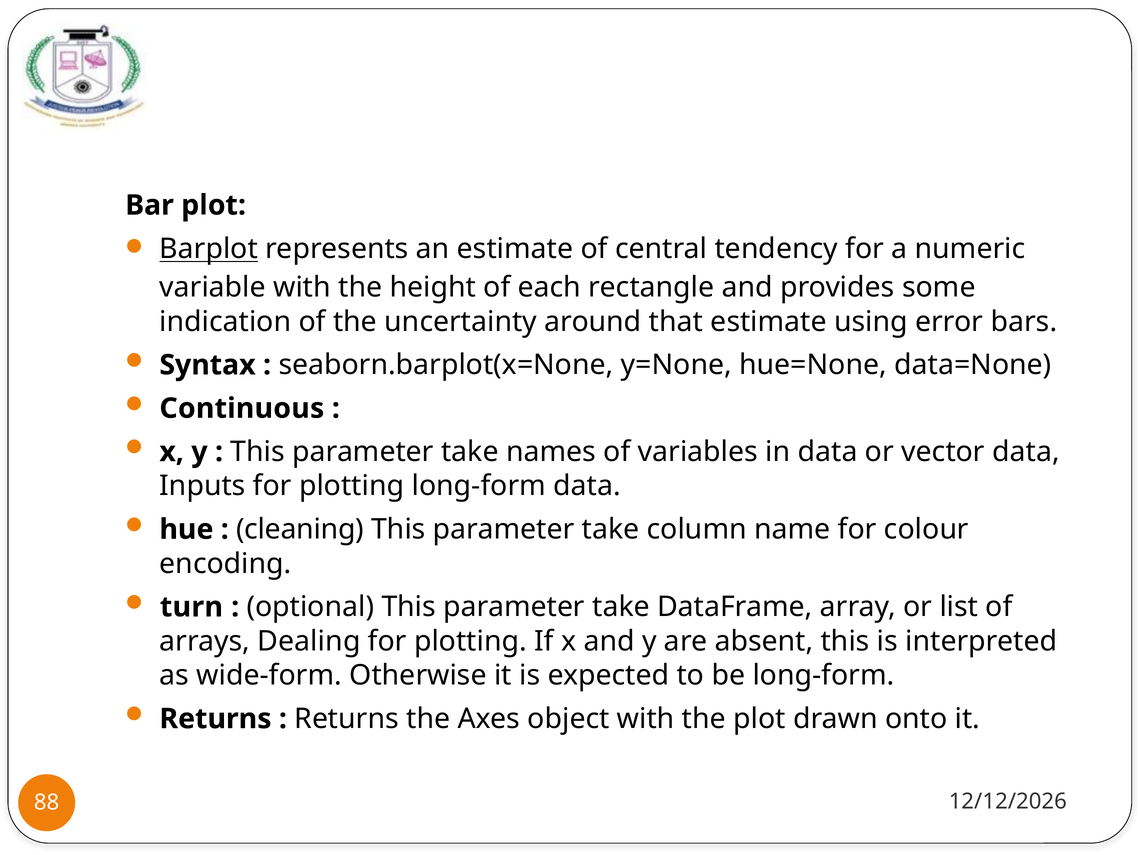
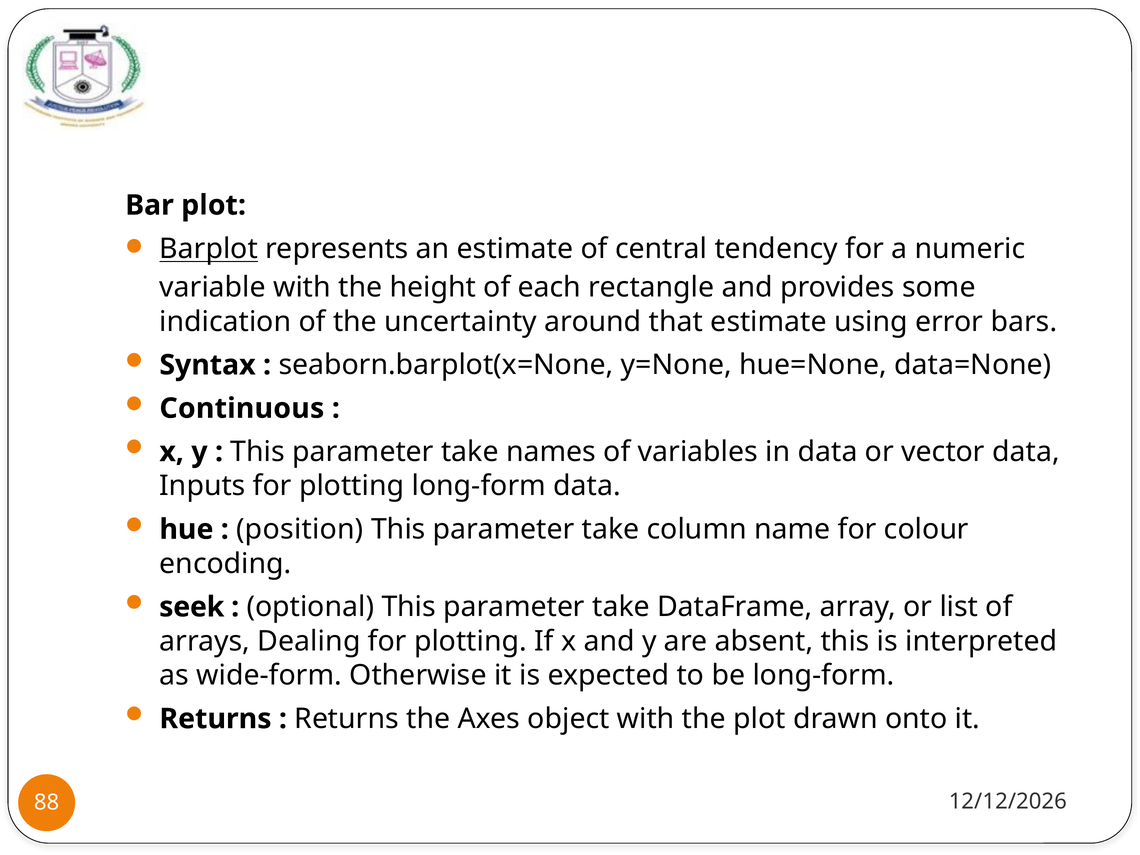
cleaning: cleaning -> position
turn: turn -> seek
